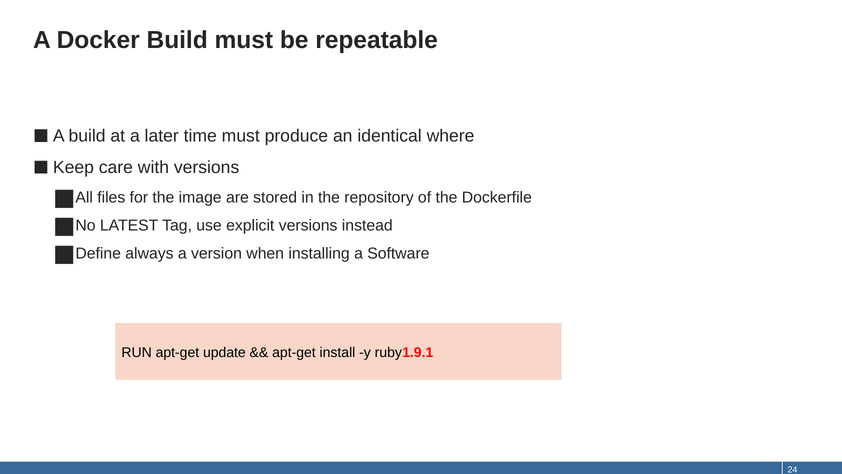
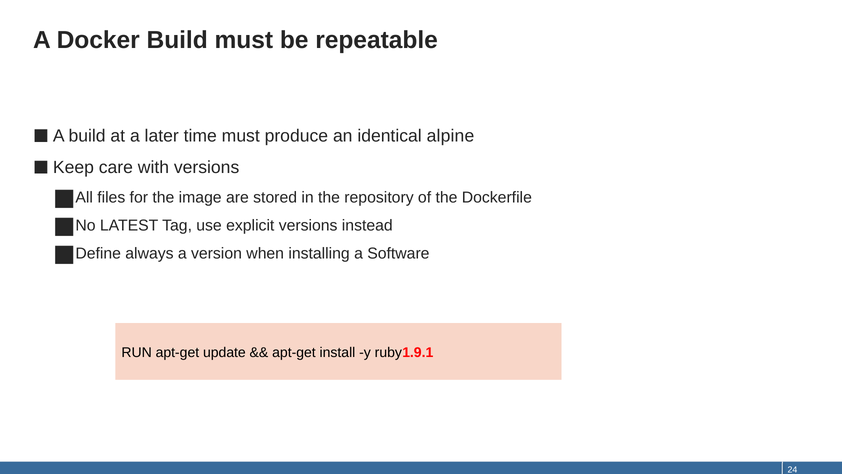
where: where -> alpine
